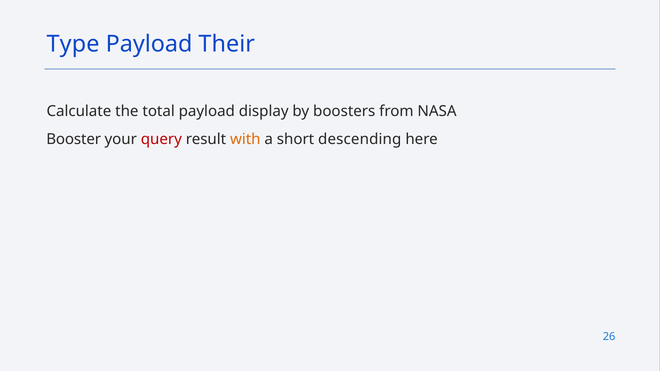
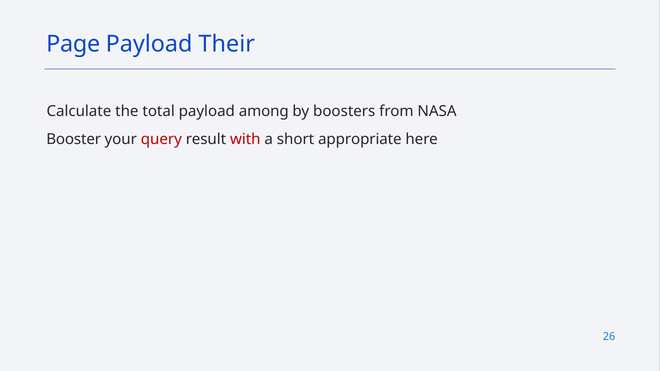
Type: Type -> Page
display: display -> among
with colour: orange -> red
descending: descending -> appropriate
